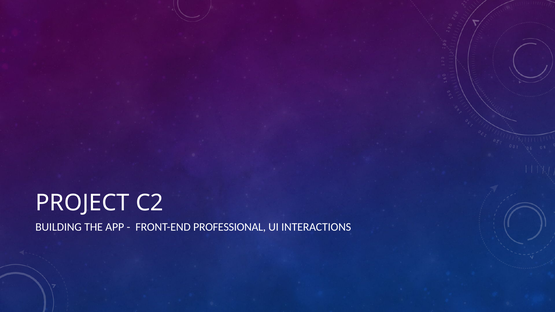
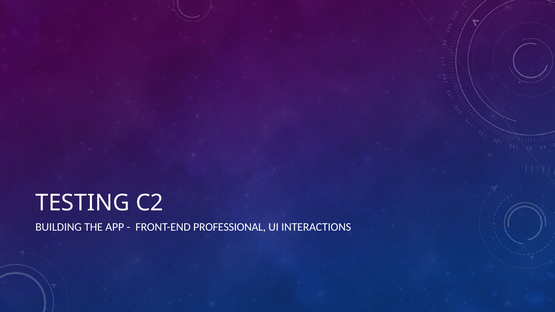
PROJECT: PROJECT -> TESTING
